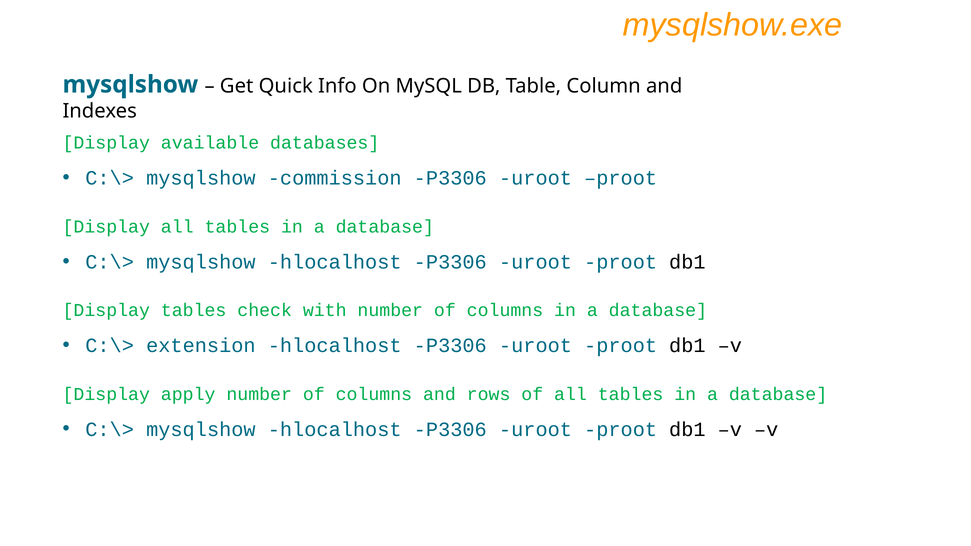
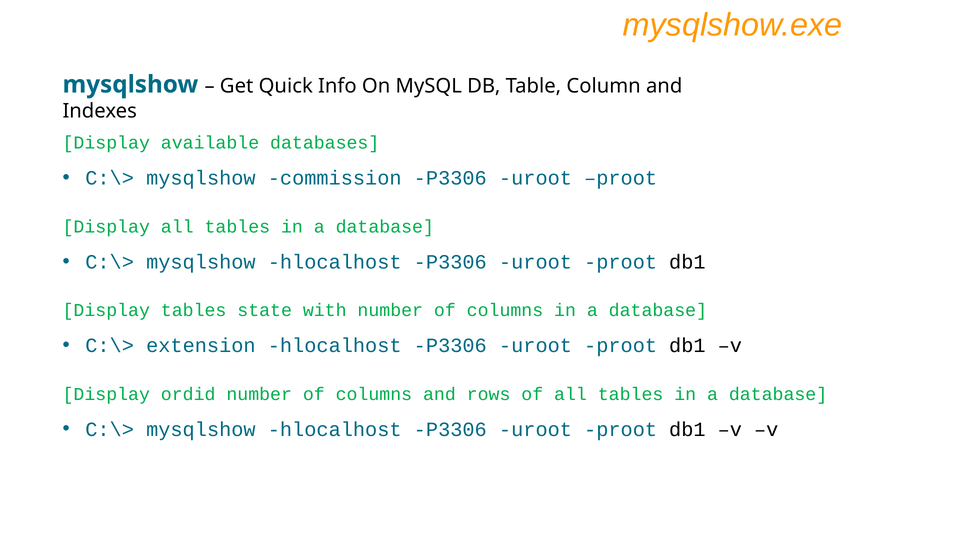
check: check -> state
apply: apply -> ordid
